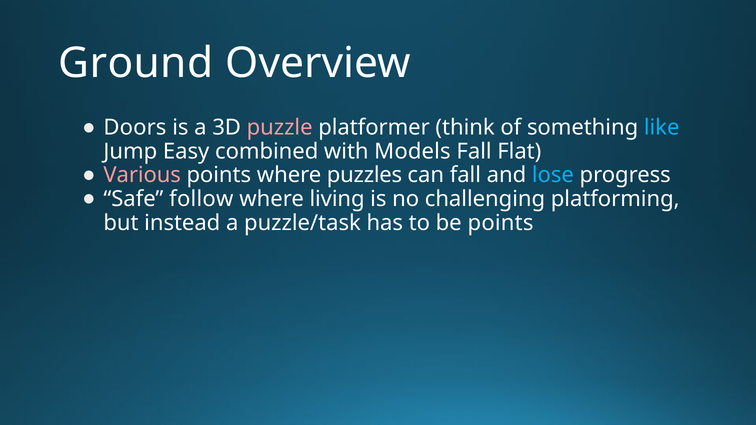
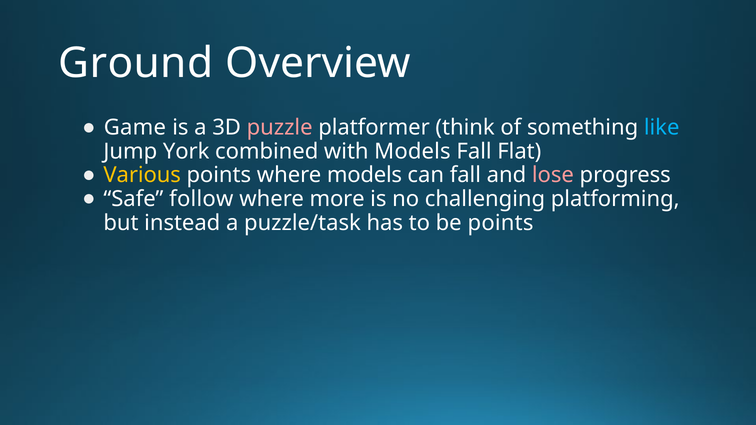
Doors: Doors -> Game
Easy: Easy -> York
Various colour: pink -> yellow
where puzzles: puzzles -> models
lose colour: light blue -> pink
living: living -> more
